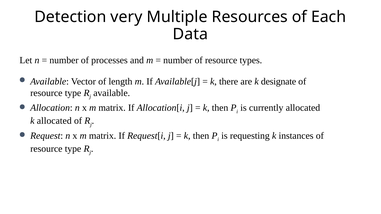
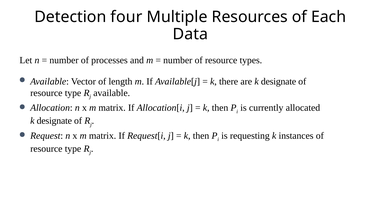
very: very -> four
allocated at (54, 121): allocated -> designate
